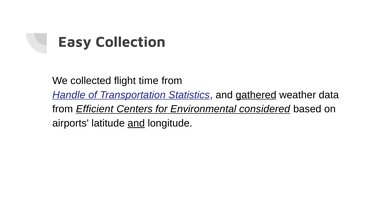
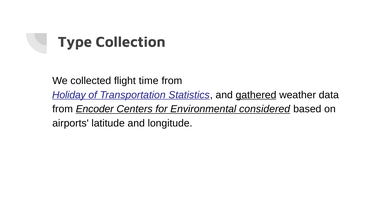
Easy: Easy -> Type
Handle: Handle -> Holiday
Efficient: Efficient -> Encoder
and at (136, 124) underline: present -> none
